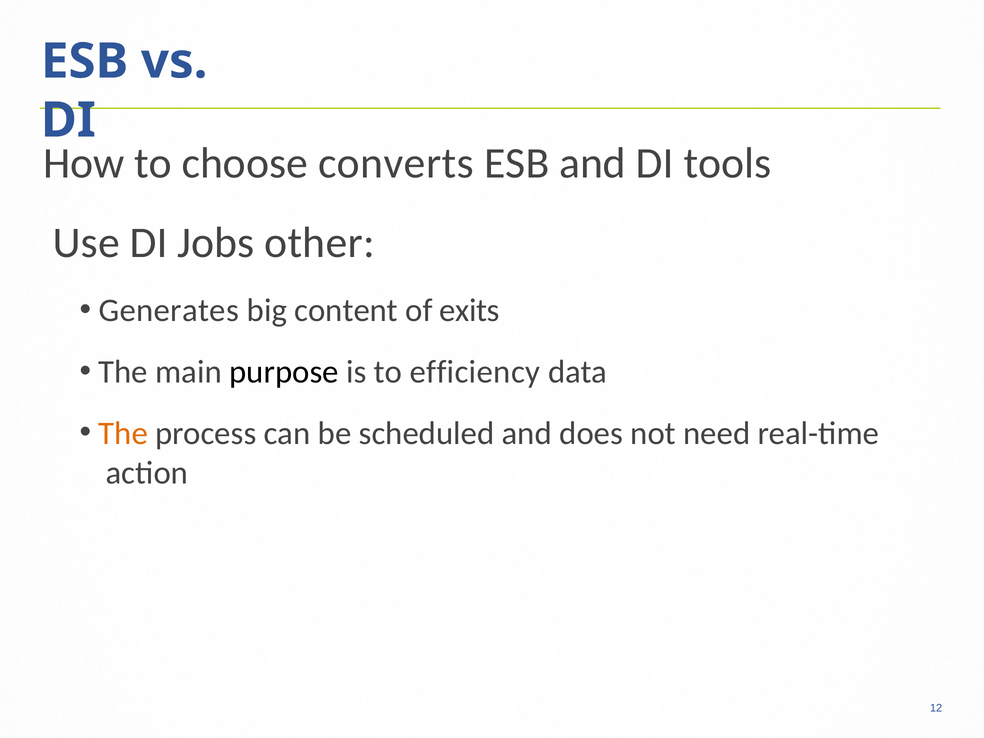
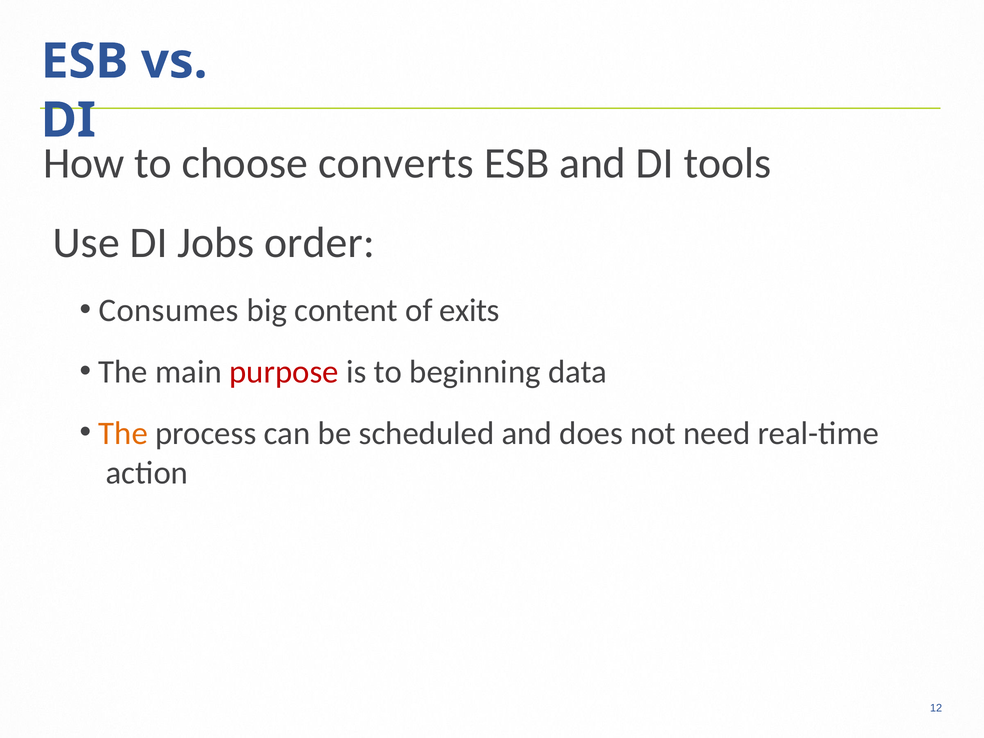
other: other -> order
Generates: Generates -> Consumes
purpose colour: black -> red
efficiency: efficiency -> beginning
